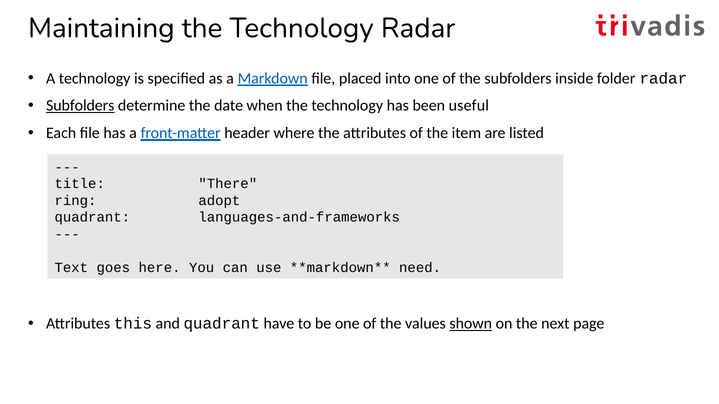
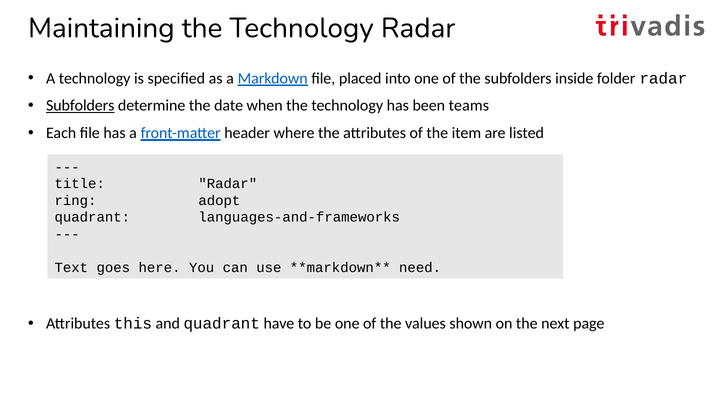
useful: useful -> teams
title There: There -> Radar
shown underline: present -> none
